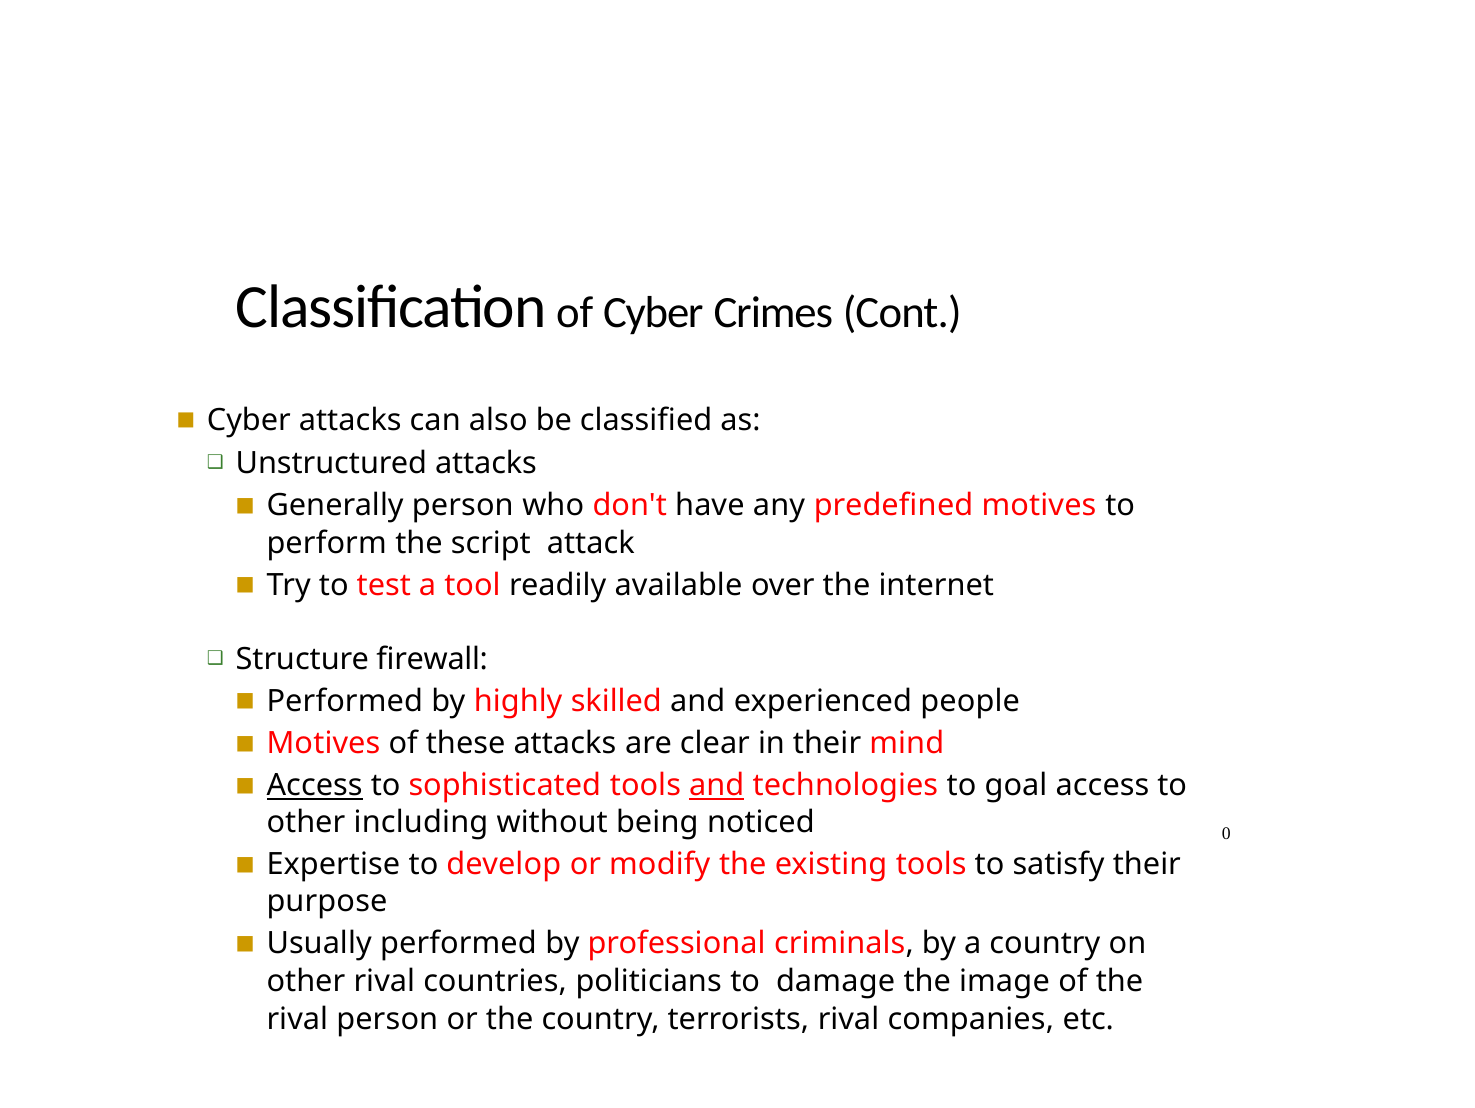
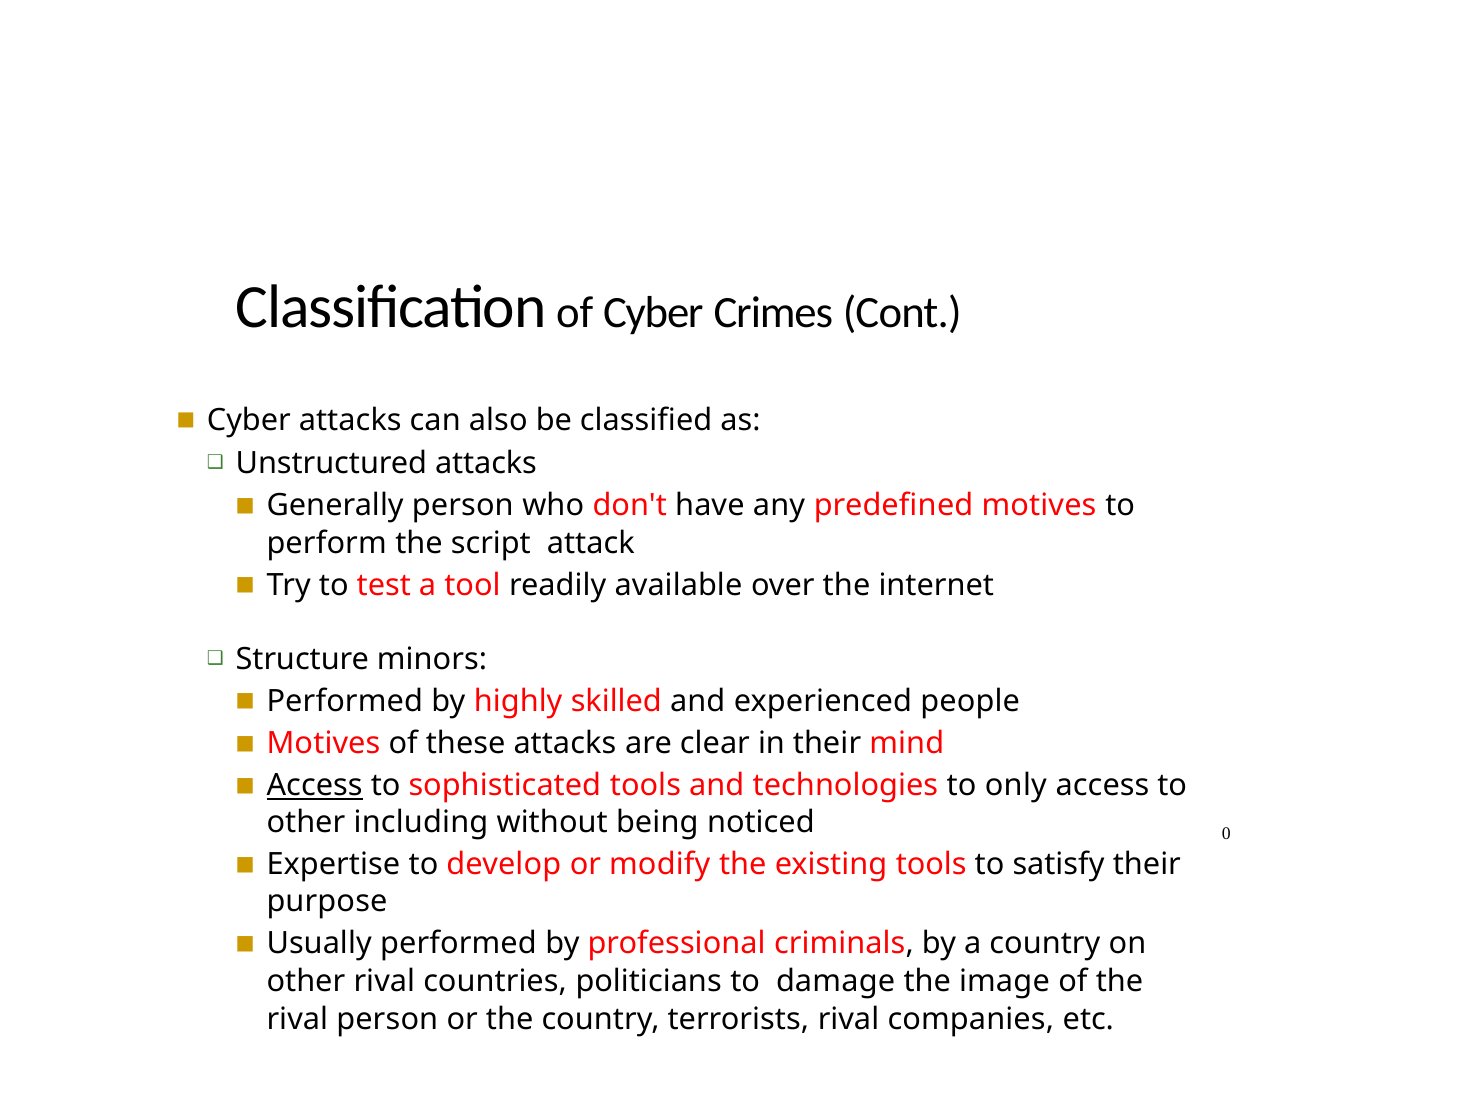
firewall: firewall -> minors
and at (717, 786) underline: present -> none
goal: goal -> only
